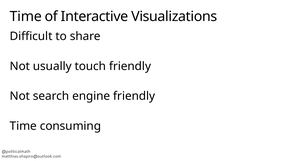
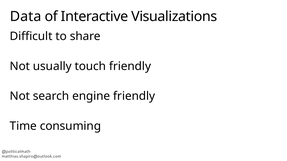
Time at (26, 16): Time -> Data
